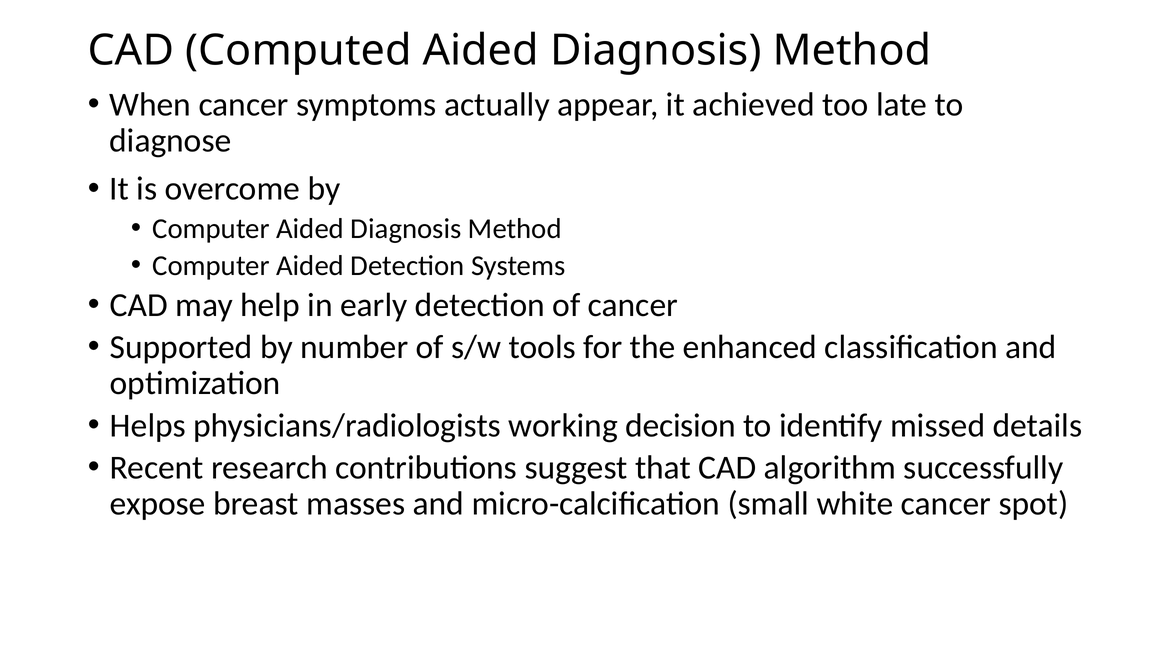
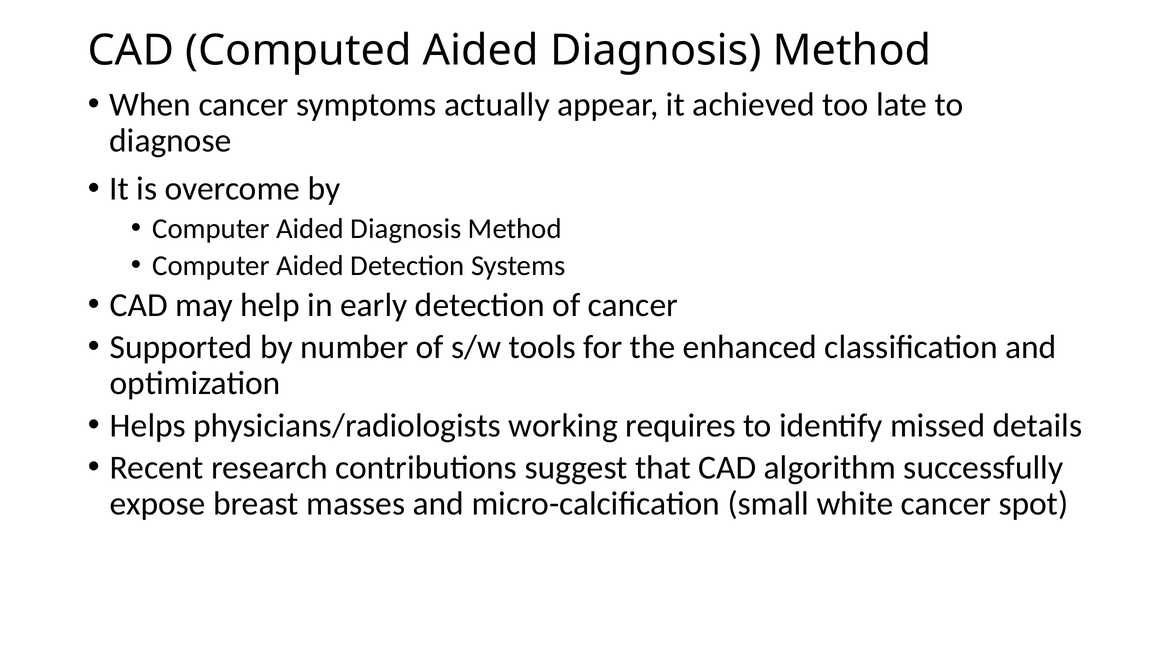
decision: decision -> requires
